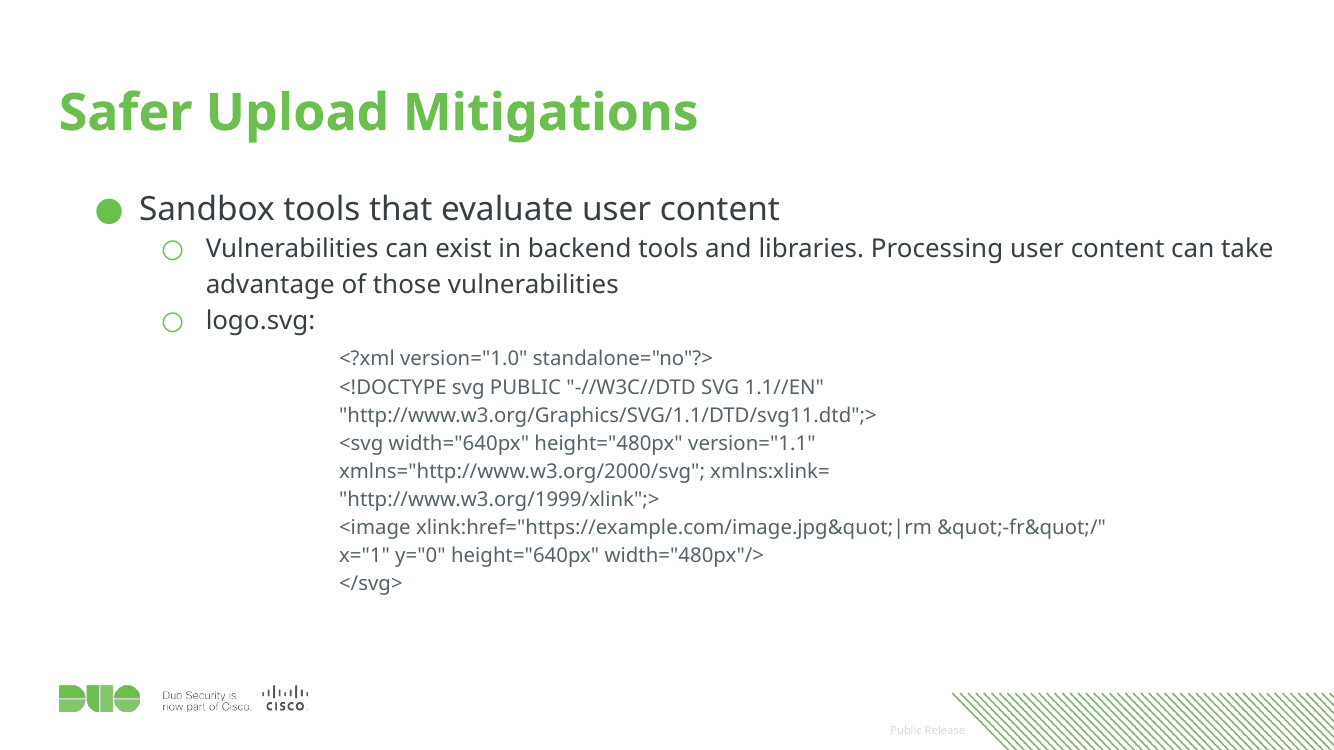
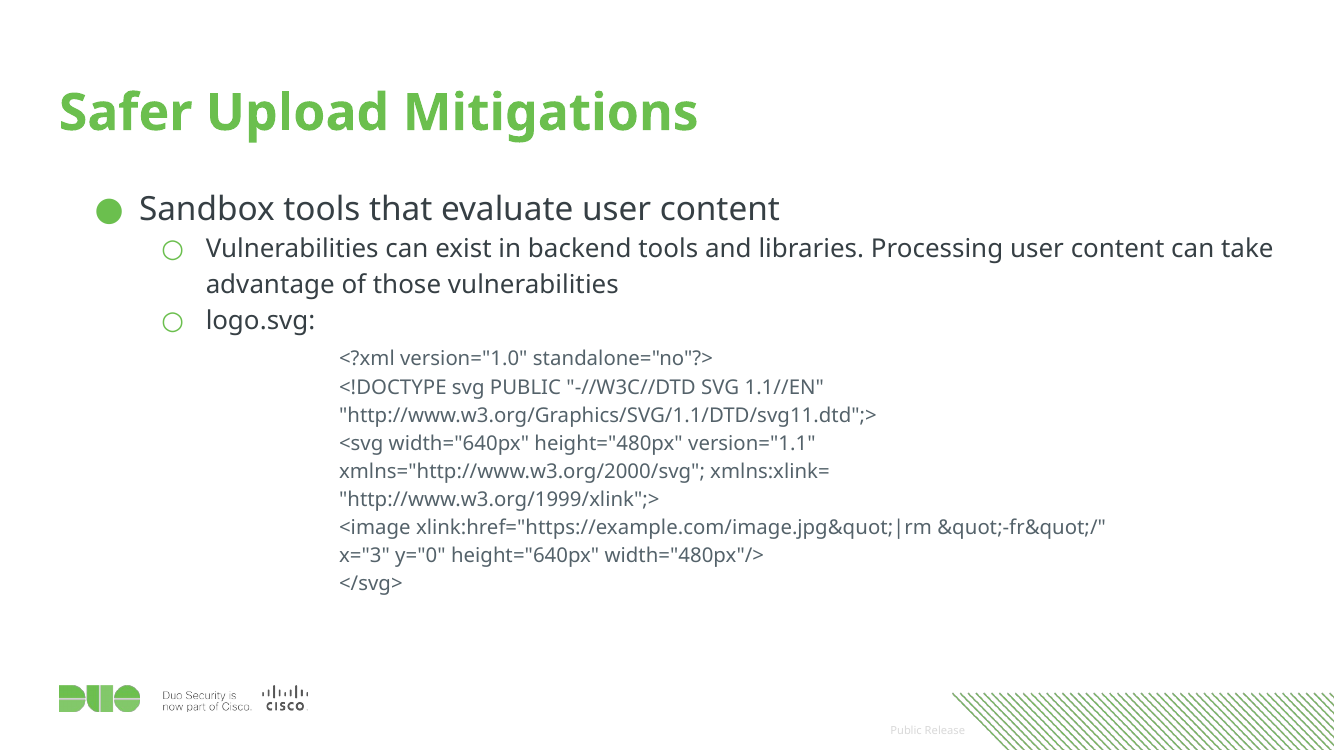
x="1: x="1 -> x="3
